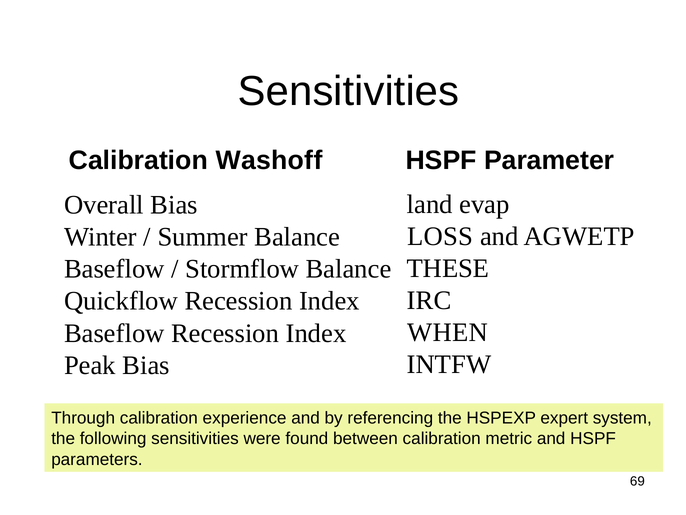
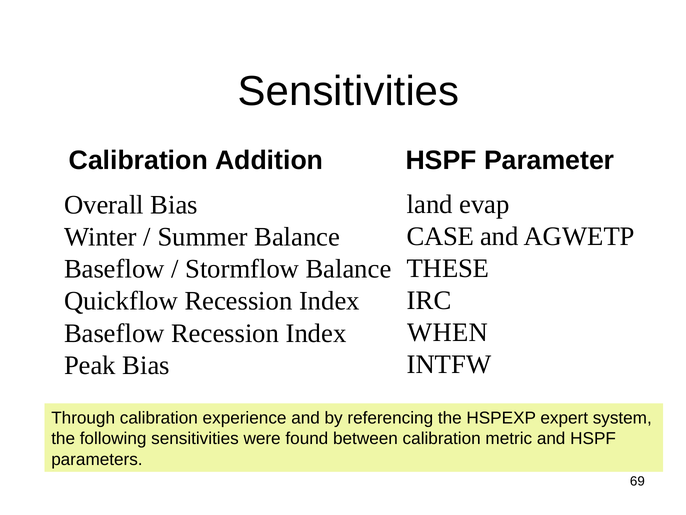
Washoff: Washoff -> Addition
LOSS: LOSS -> CASE
